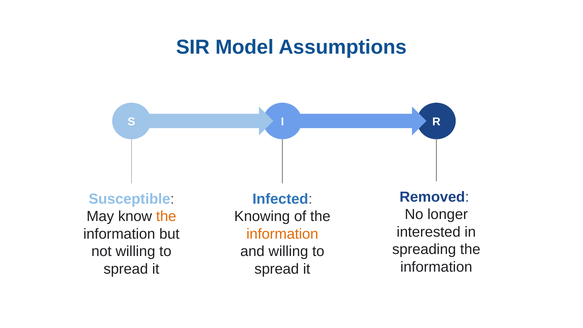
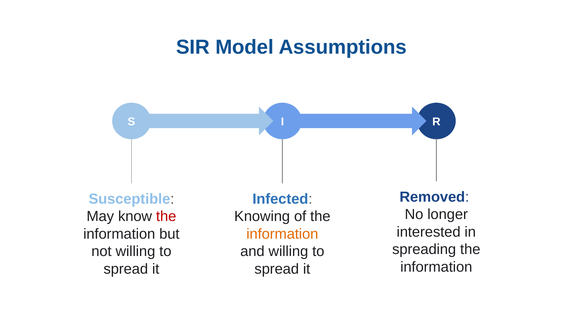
the at (166, 216) colour: orange -> red
